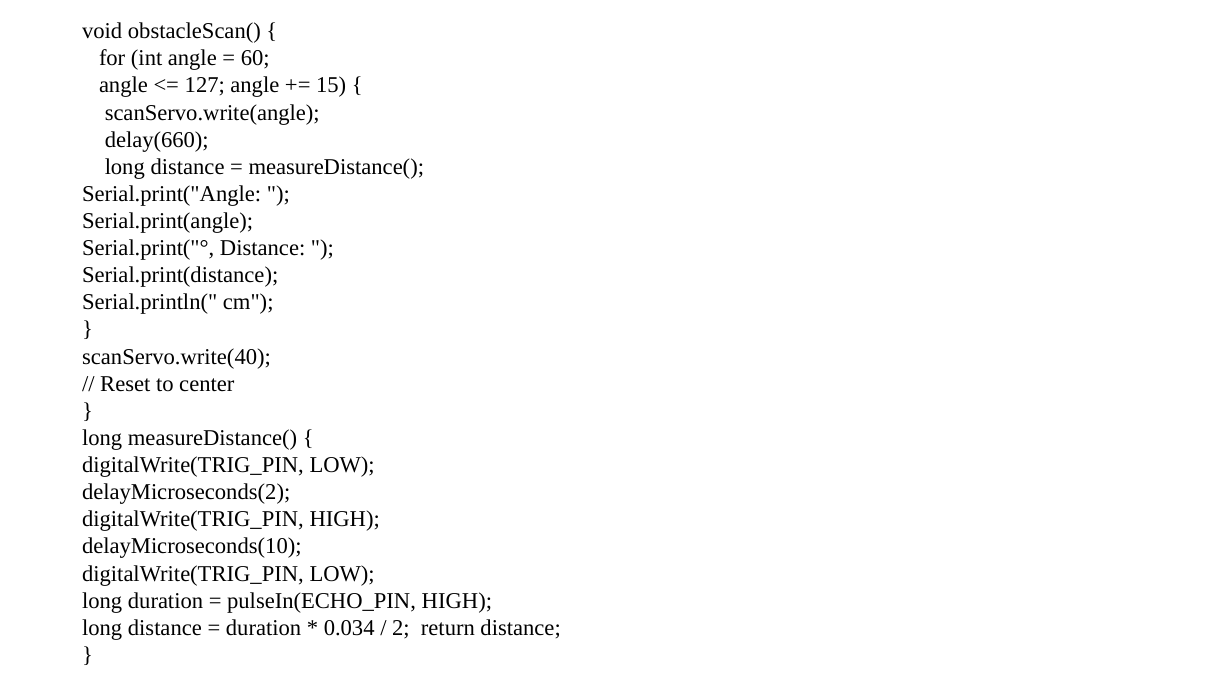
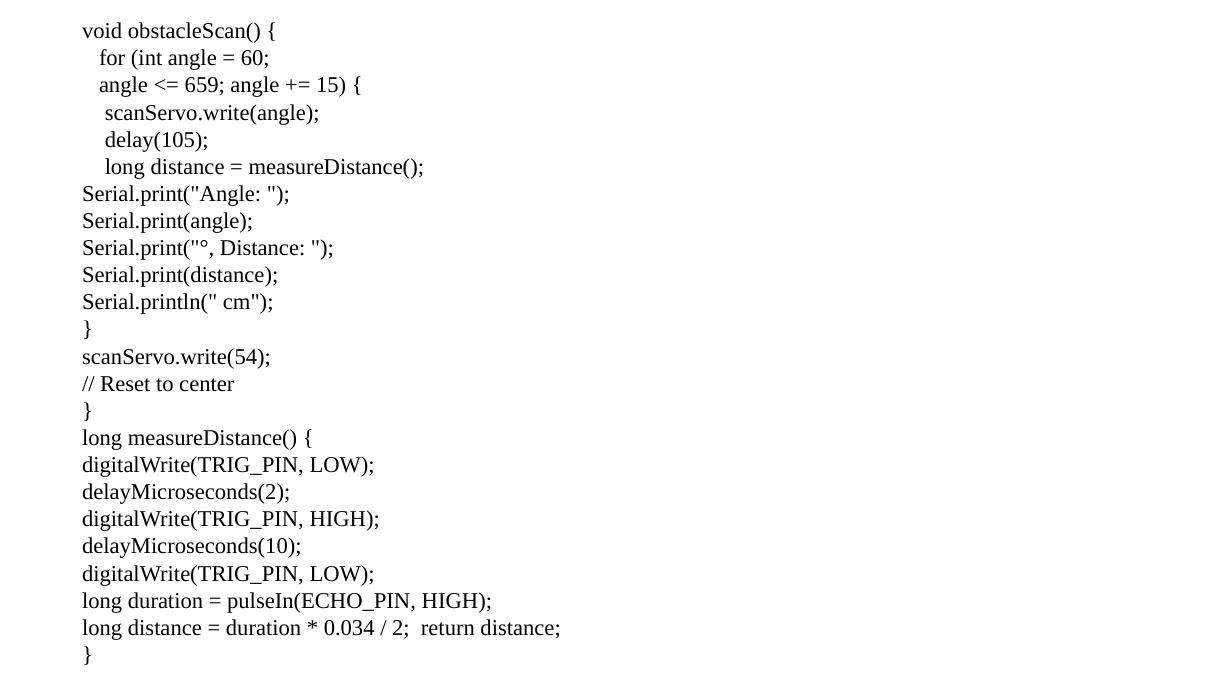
127: 127 -> 659
delay(660: delay(660 -> delay(105
scanServo.write(40: scanServo.write(40 -> scanServo.write(54
